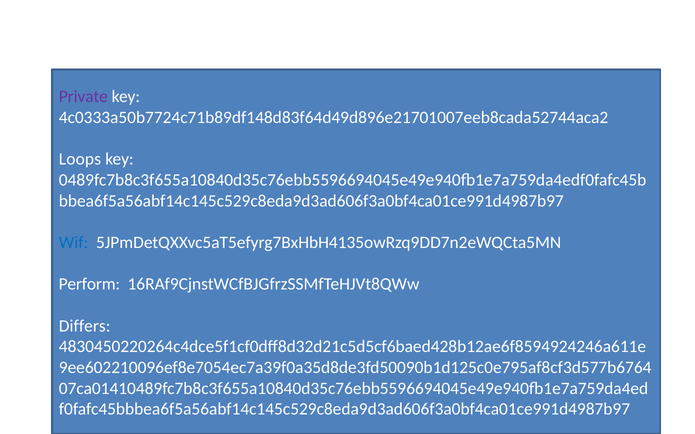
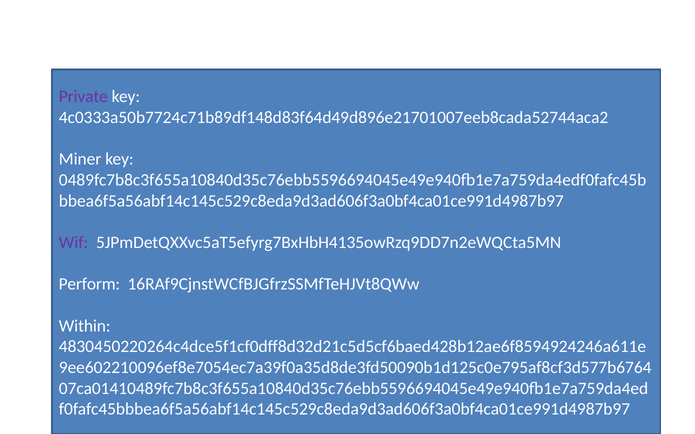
Loops: Loops -> Miner
Wif colour: blue -> purple
Differs: Differs -> Within
